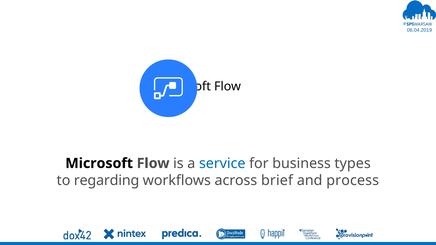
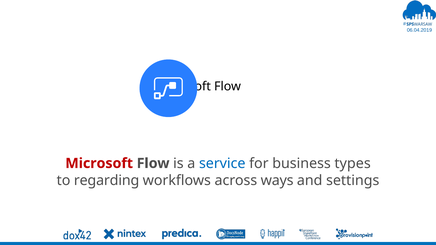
Microsoft at (99, 163) colour: black -> red
brief: brief -> ways
process: process -> settings
